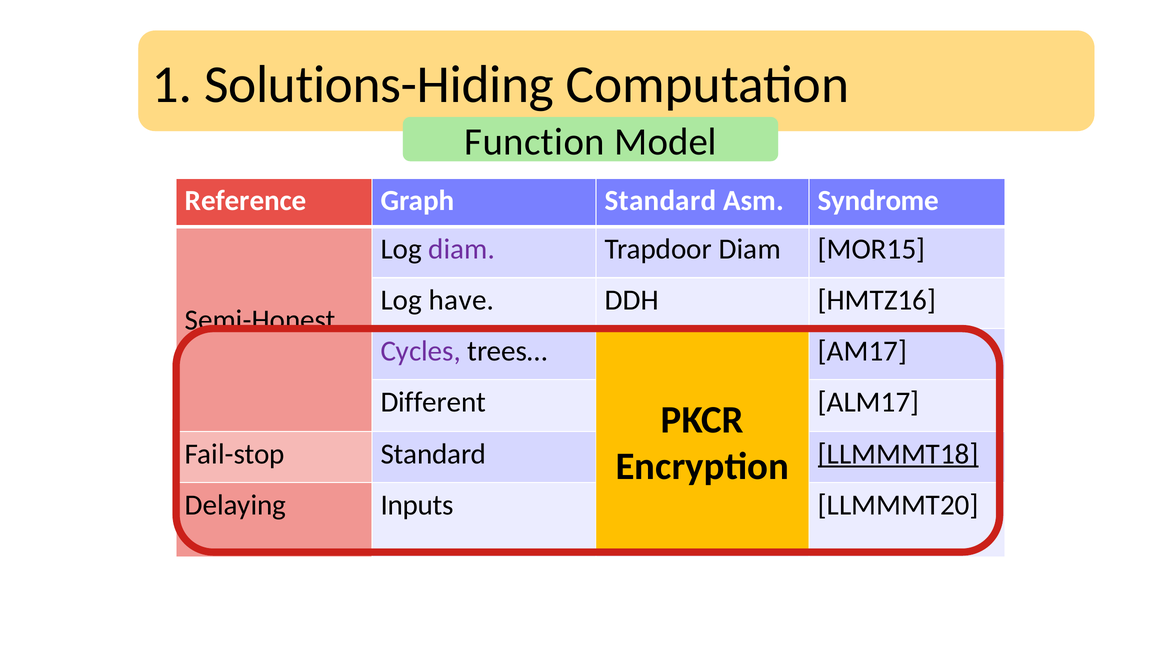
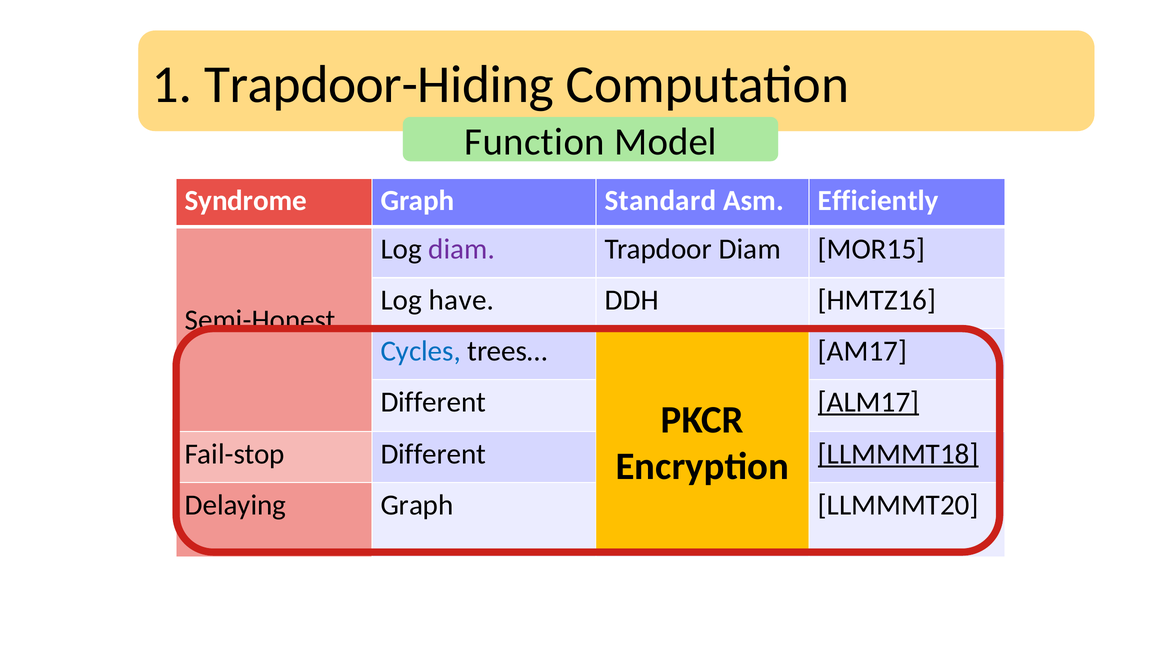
Solutions-Hiding: Solutions-Hiding -> Trapdoor-Hiding
Reference: Reference -> Syndrome
Syndrome: Syndrome -> Efficiently
Cycles colour: purple -> blue
ALM17 underline: none -> present
Fail-stop Standard: Standard -> Different
Delaying Inputs: Inputs -> Graph
